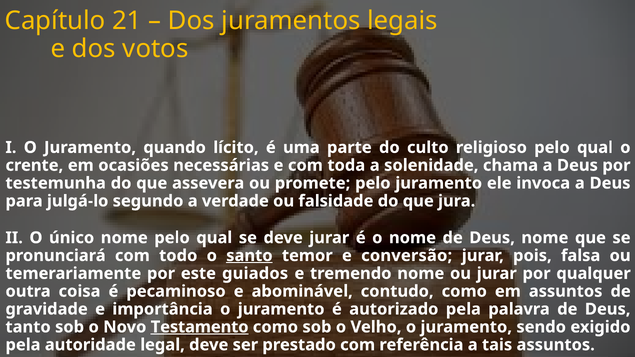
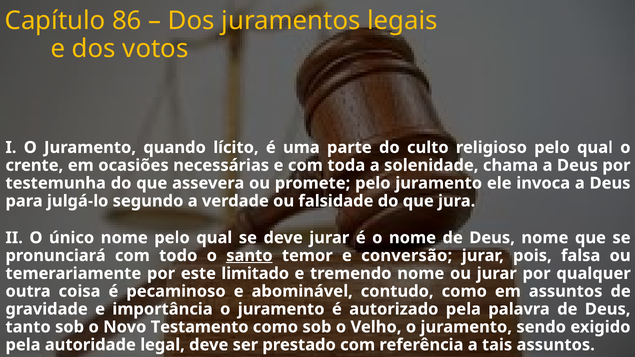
21: 21 -> 86
guiados: guiados -> limitado
Testamento underline: present -> none
